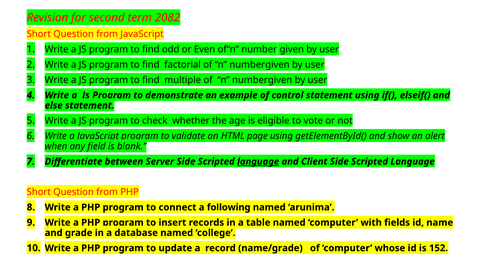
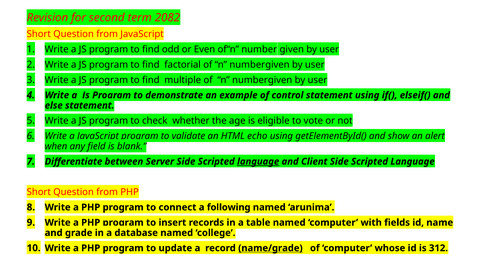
page: page -> echo
name/grade underline: none -> present
152: 152 -> 312
